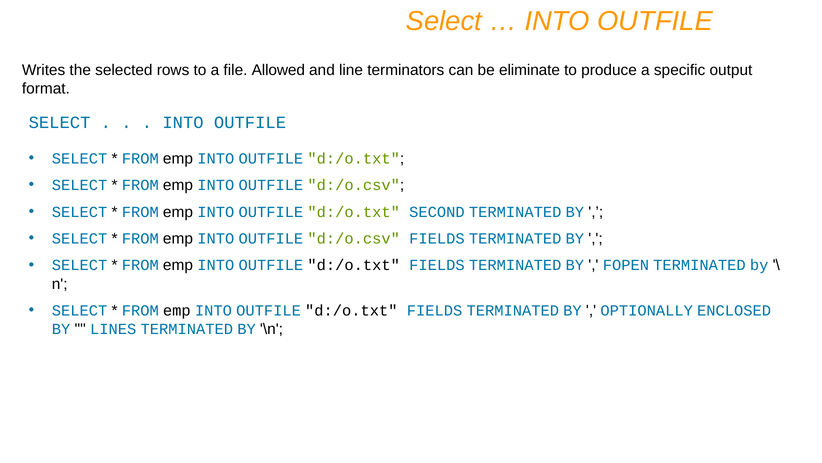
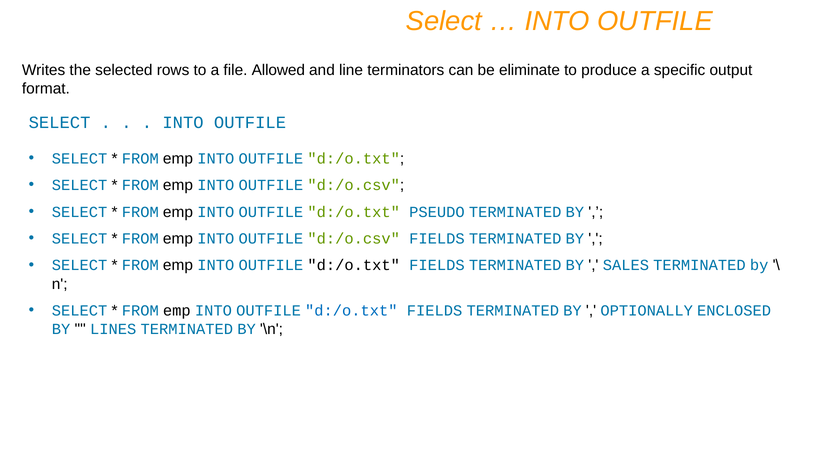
SECOND: SECOND -> PSEUDO
FOPEN: FOPEN -> SALES
d:/o.txt at (351, 310) colour: black -> blue
